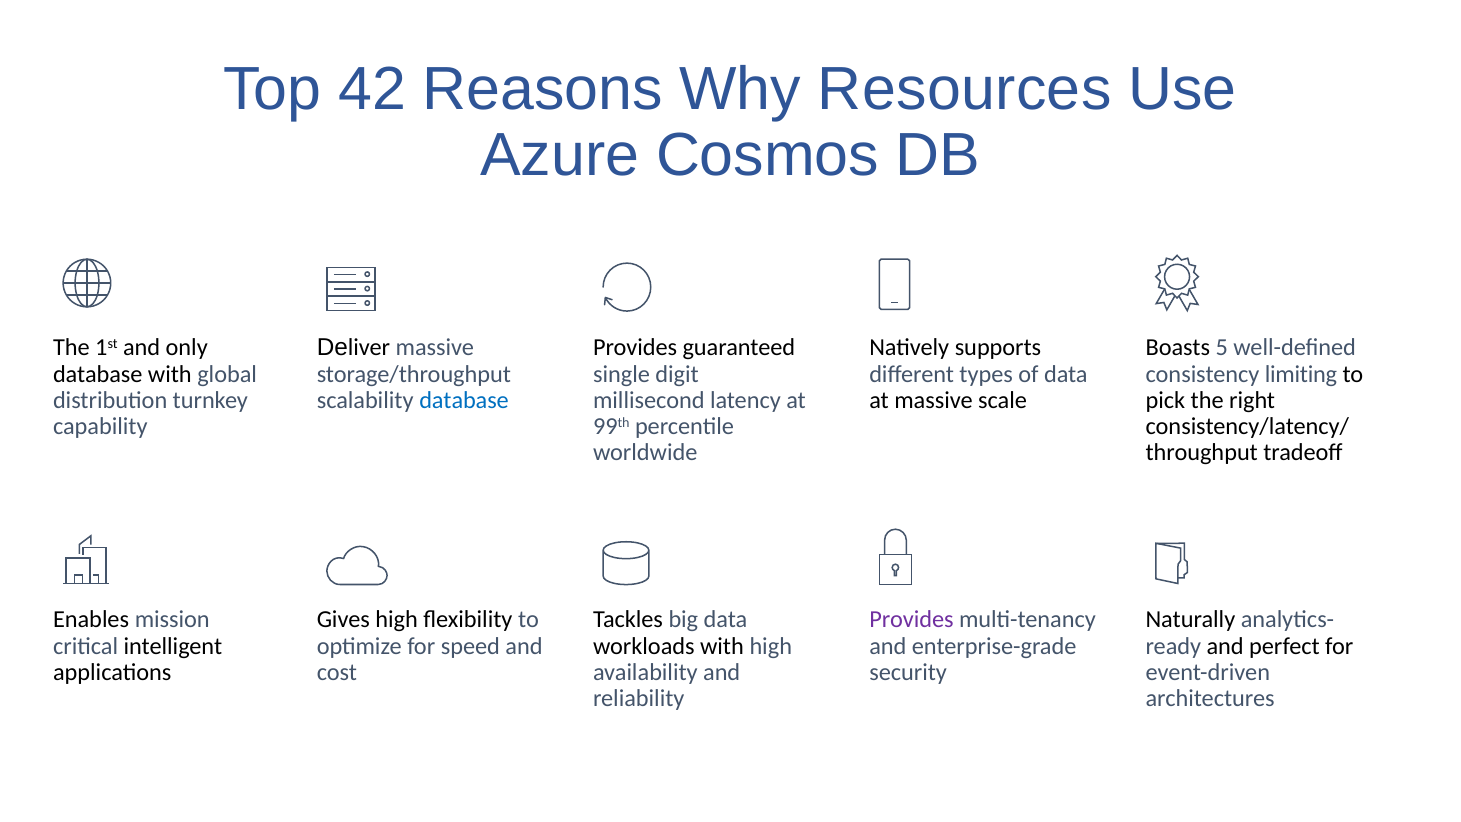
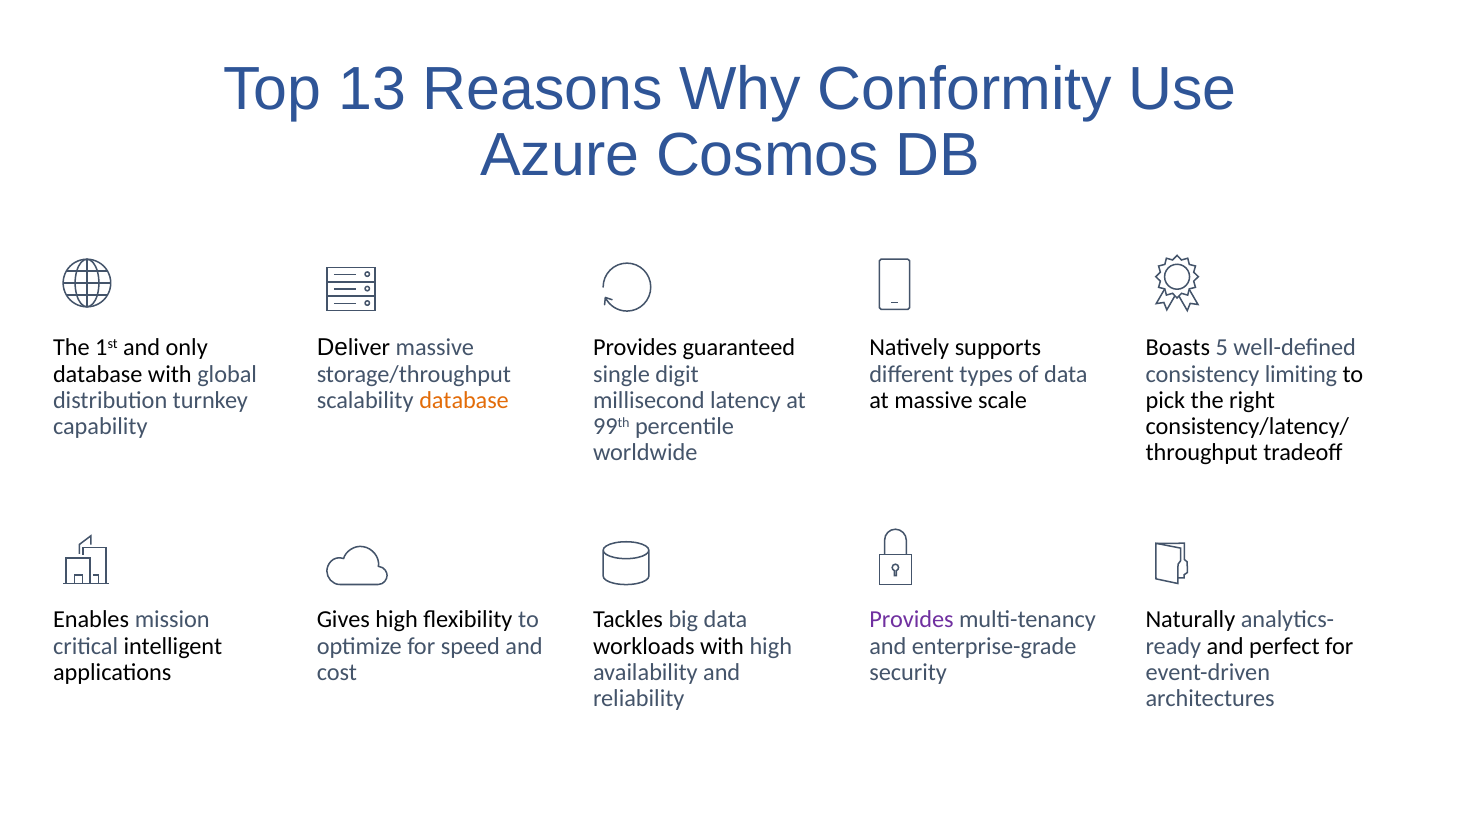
42: 42 -> 13
Resources: Resources -> Conformity
database at (464, 400) colour: blue -> orange
